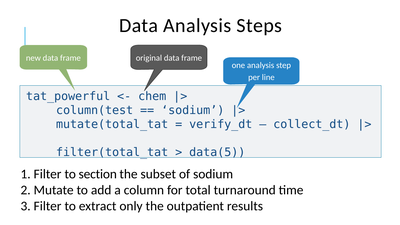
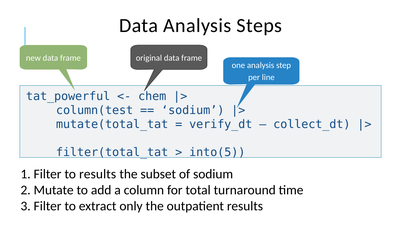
data(5: data(5 -> into(5
to section: section -> results
